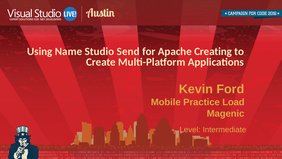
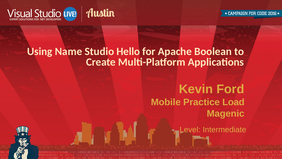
Send: Send -> Hello
Creating: Creating -> Boolean
